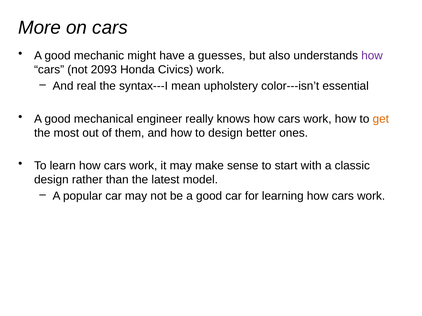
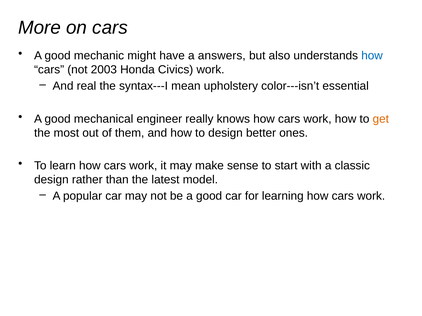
guesses: guesses -> answers
how at (372, 56) colour: purple -> blue
2093: 2093 -> 2003
